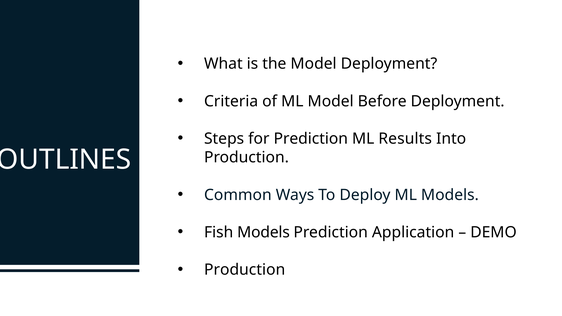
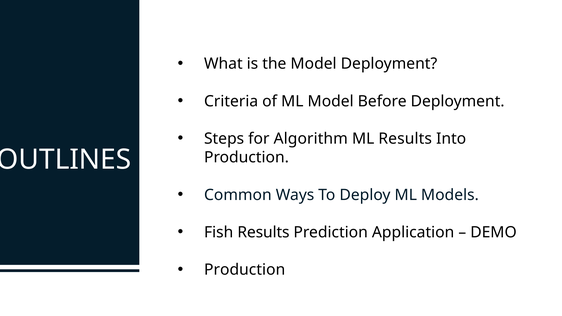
for Prediction: Prediction -> Algorithm
Fish Models: Models -> Results
